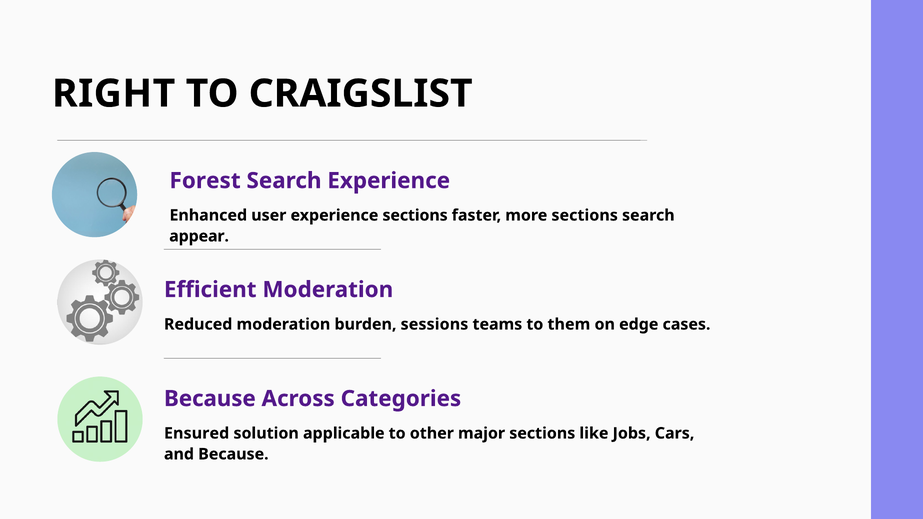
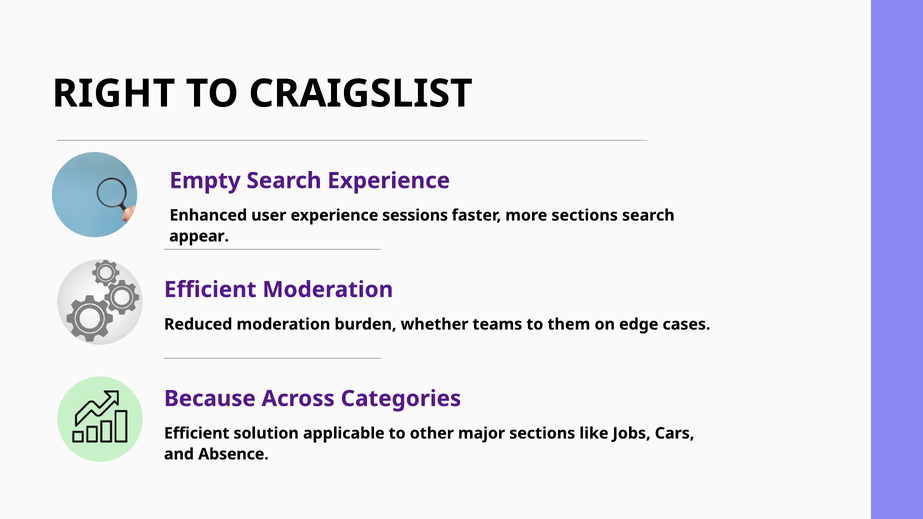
Forest: Forest -> Empty
experience sections: sections -> sessions
sessions: sessions -> whether
Ensured at (197, 433): Ensured -> Efficient
and Because: Because -> Absence
